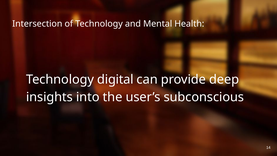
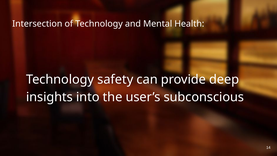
digital: digital -> safety
